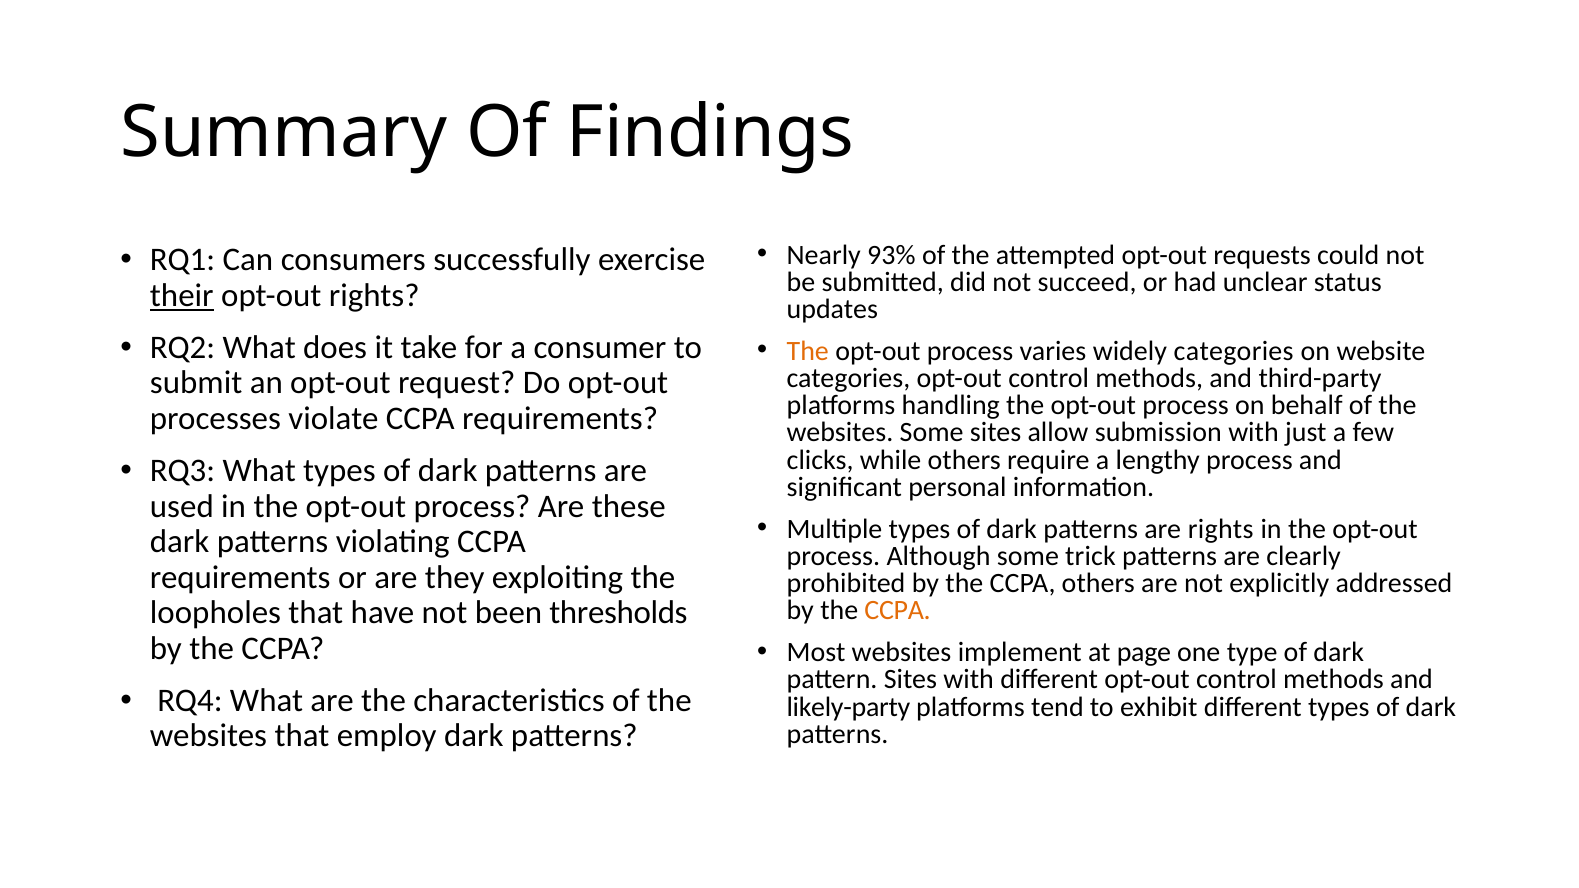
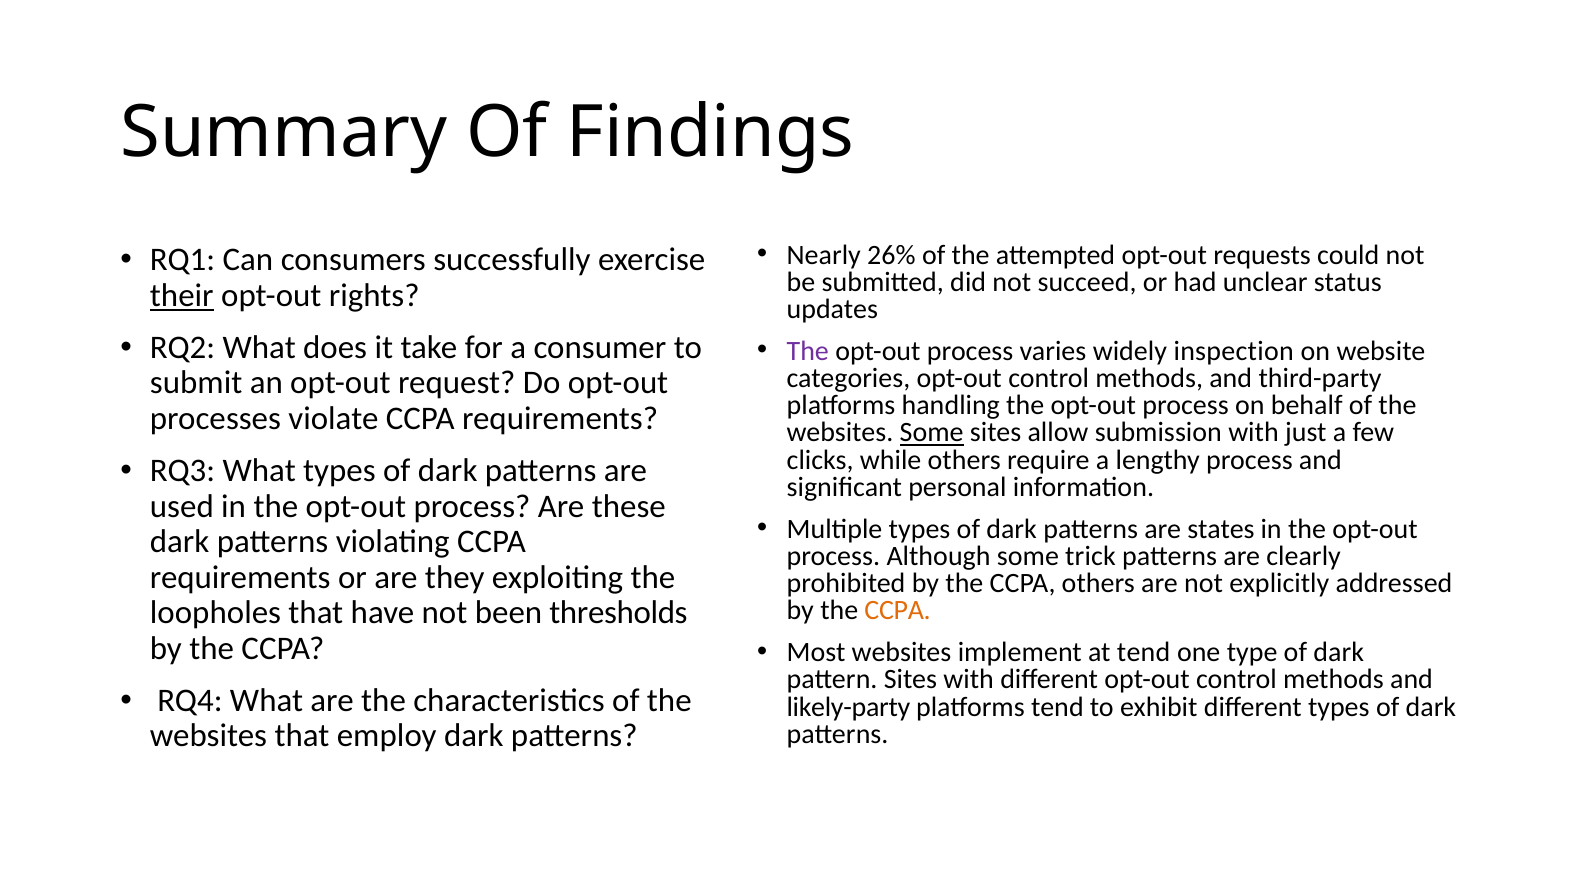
93%: 93% -> 26%
The at (808, 351) colour: orange -> purple
widely categories: categories -> inspection
Some at (932, 433) underline: none -> present
are rights: rights -> states
at page: page -> tend
